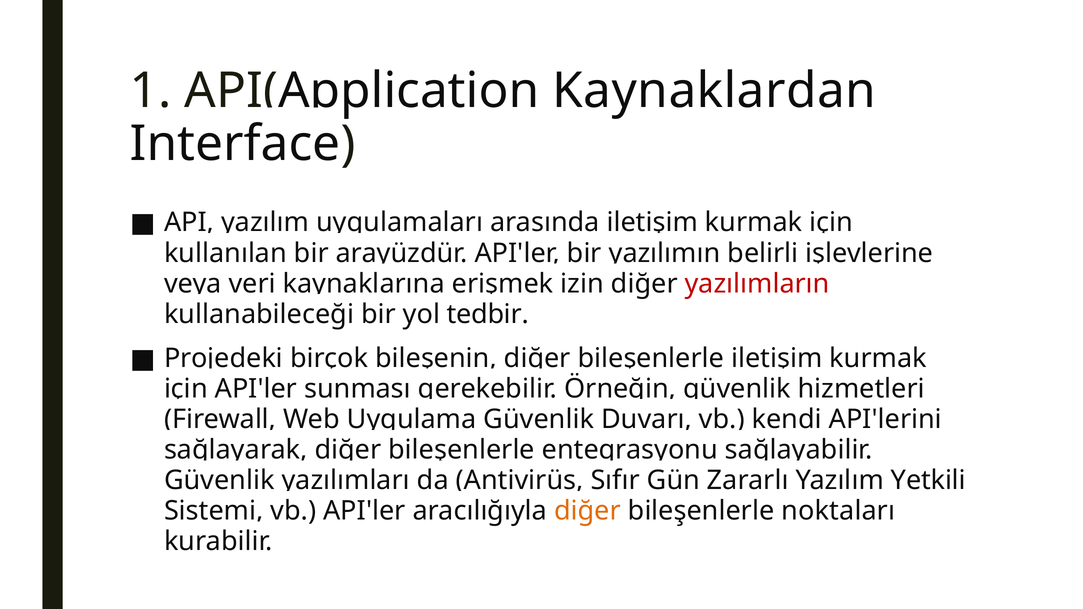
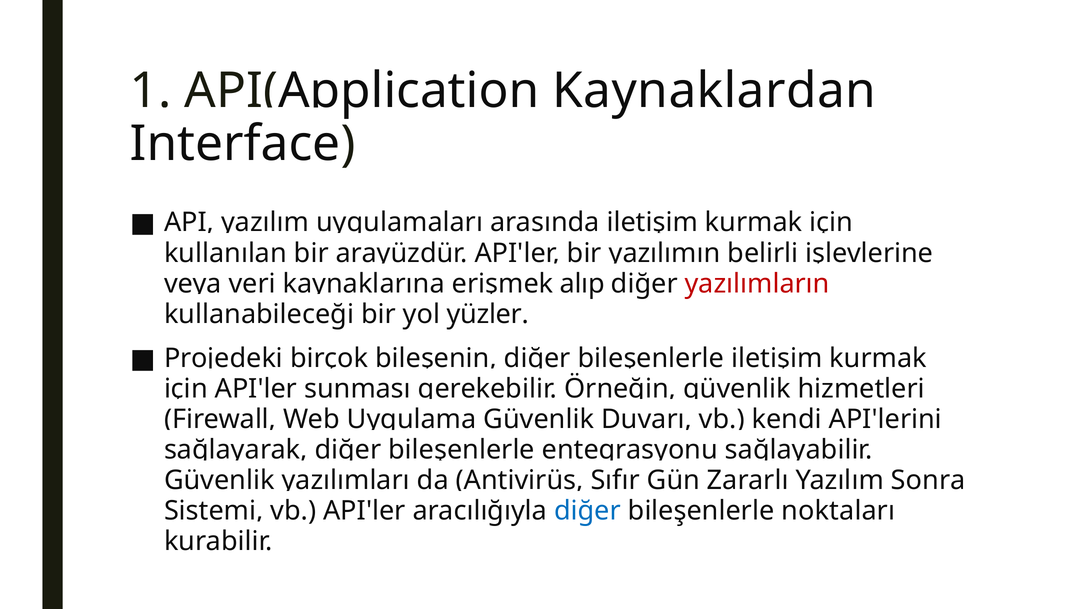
izin: izin -> alıp
tedbir: tedbir -> yüzler
Yetkili: Yetkili -> Sonra
diğer at (587, 511) colour: orange -> blue
